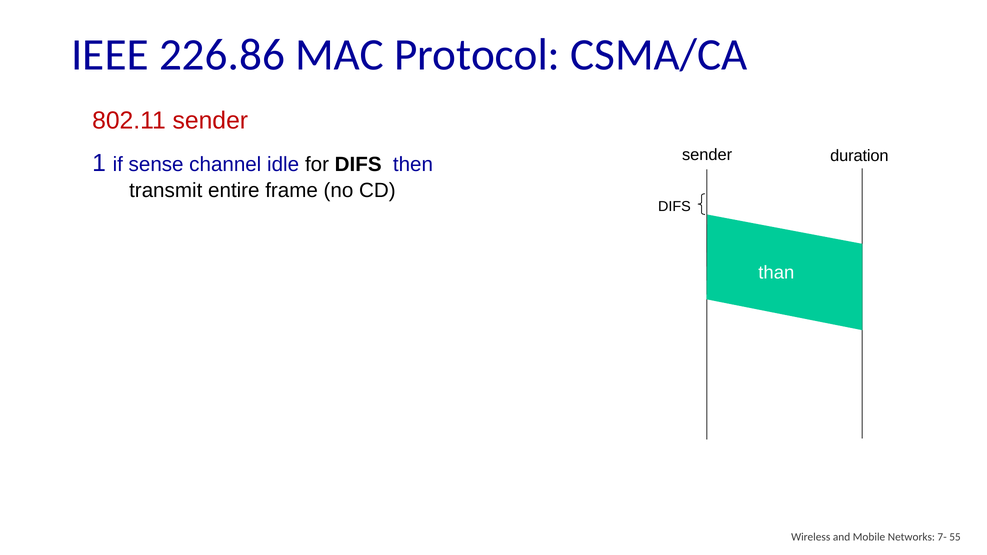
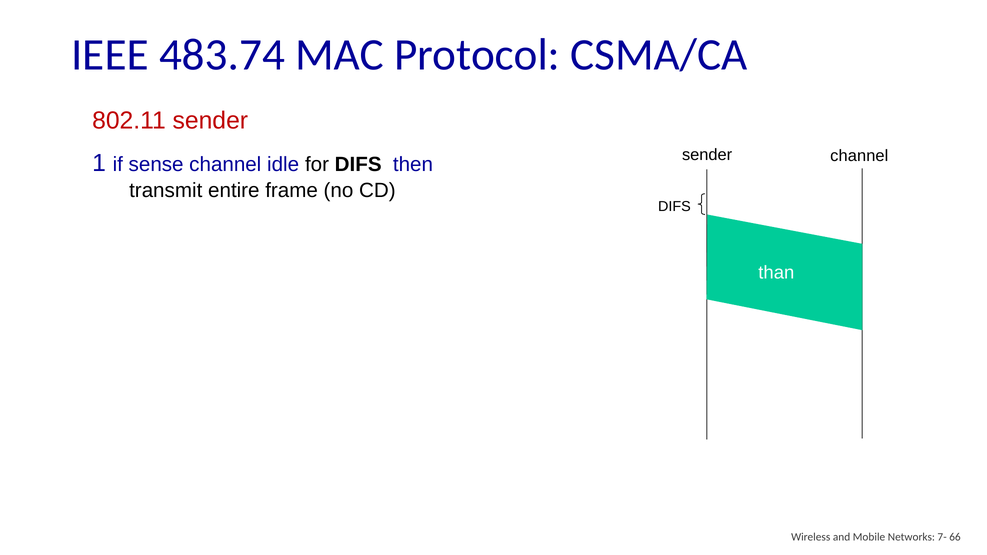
226.86: 226.86 -> 483.74
sender duration: duration -> channel
55: 55 -> 66
